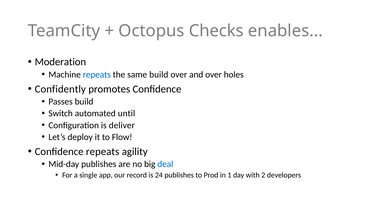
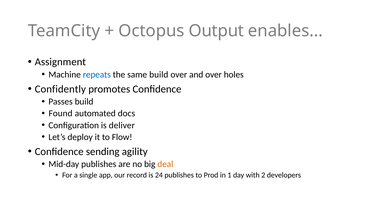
Checks: Checks -> Output
Moderation: Moderation -> Assignment
Switch: Switch -> Found
until: until -> docs
Confidence repeats: repeats -> sending
deal colour: blue -> orange
